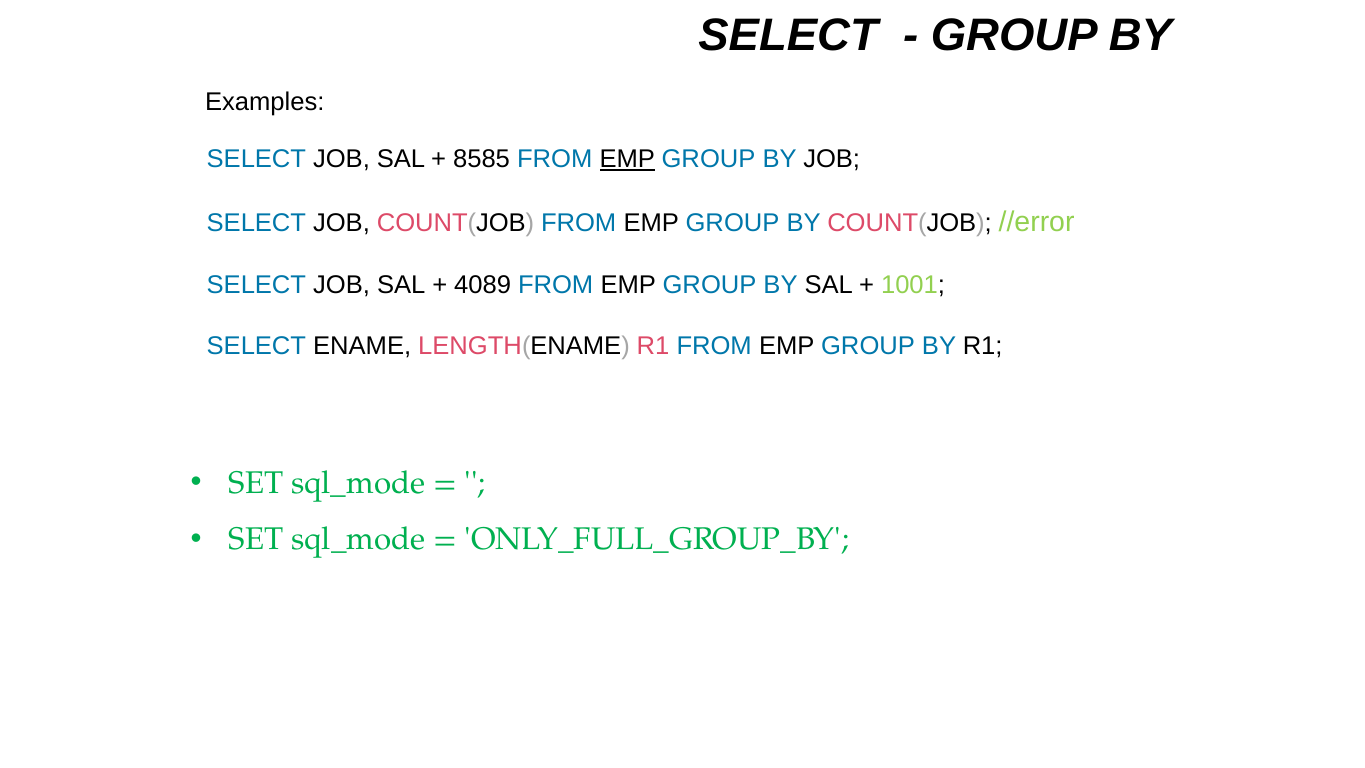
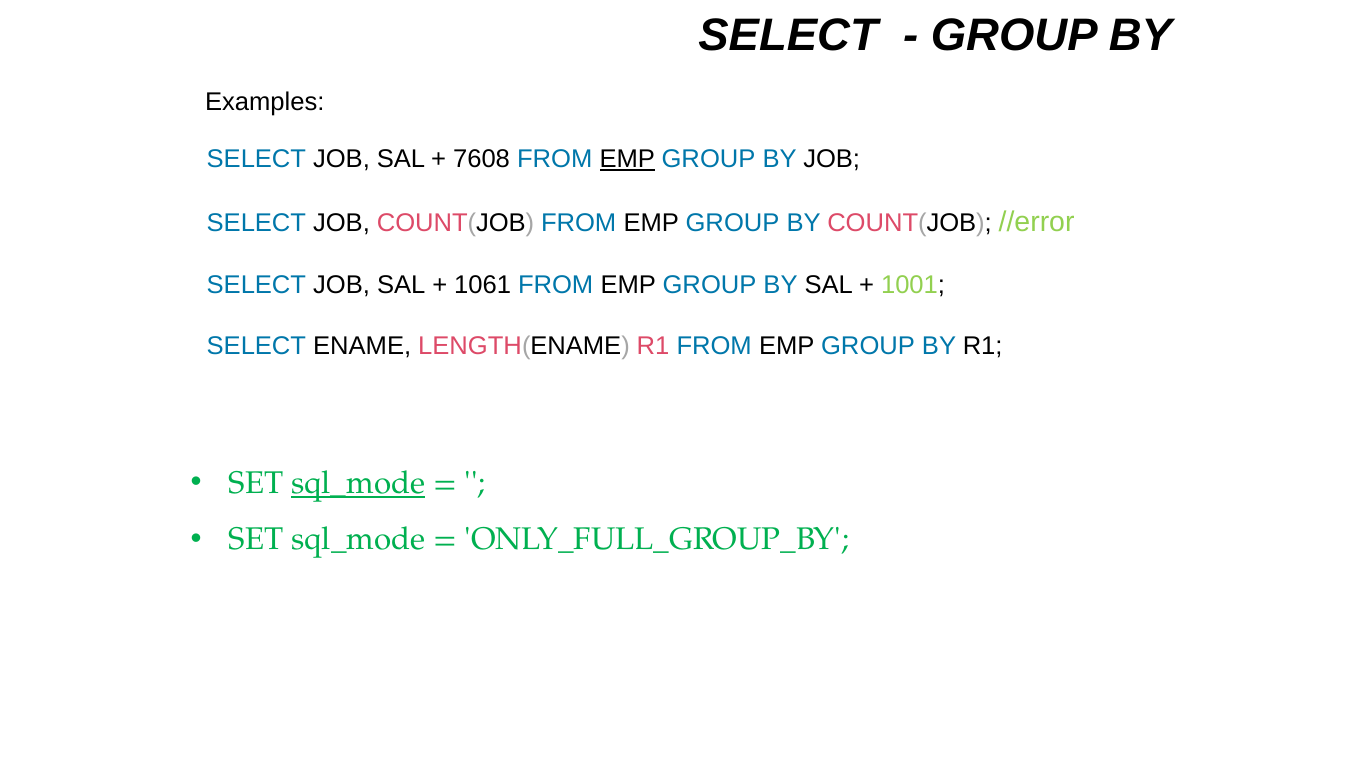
8585: 8585 -> 7608
4089: 4089 -> 1061
sql_mode at (358, 483) underline: none -> present
